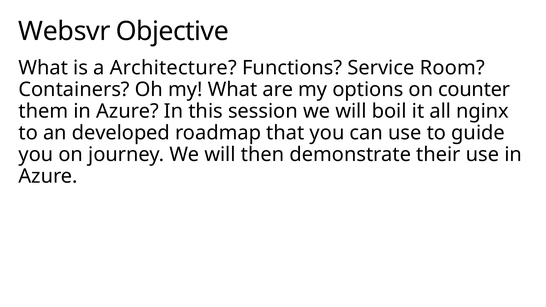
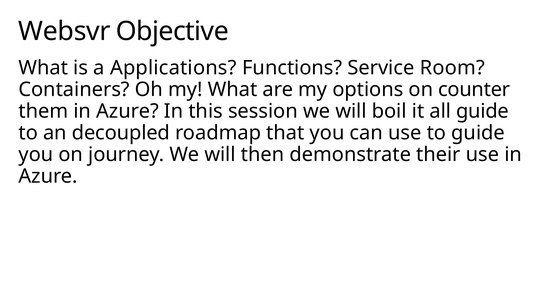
Architecture: Architecture -> Applications
all nginx: nginx -> guide
developed: developed -> decoupled
